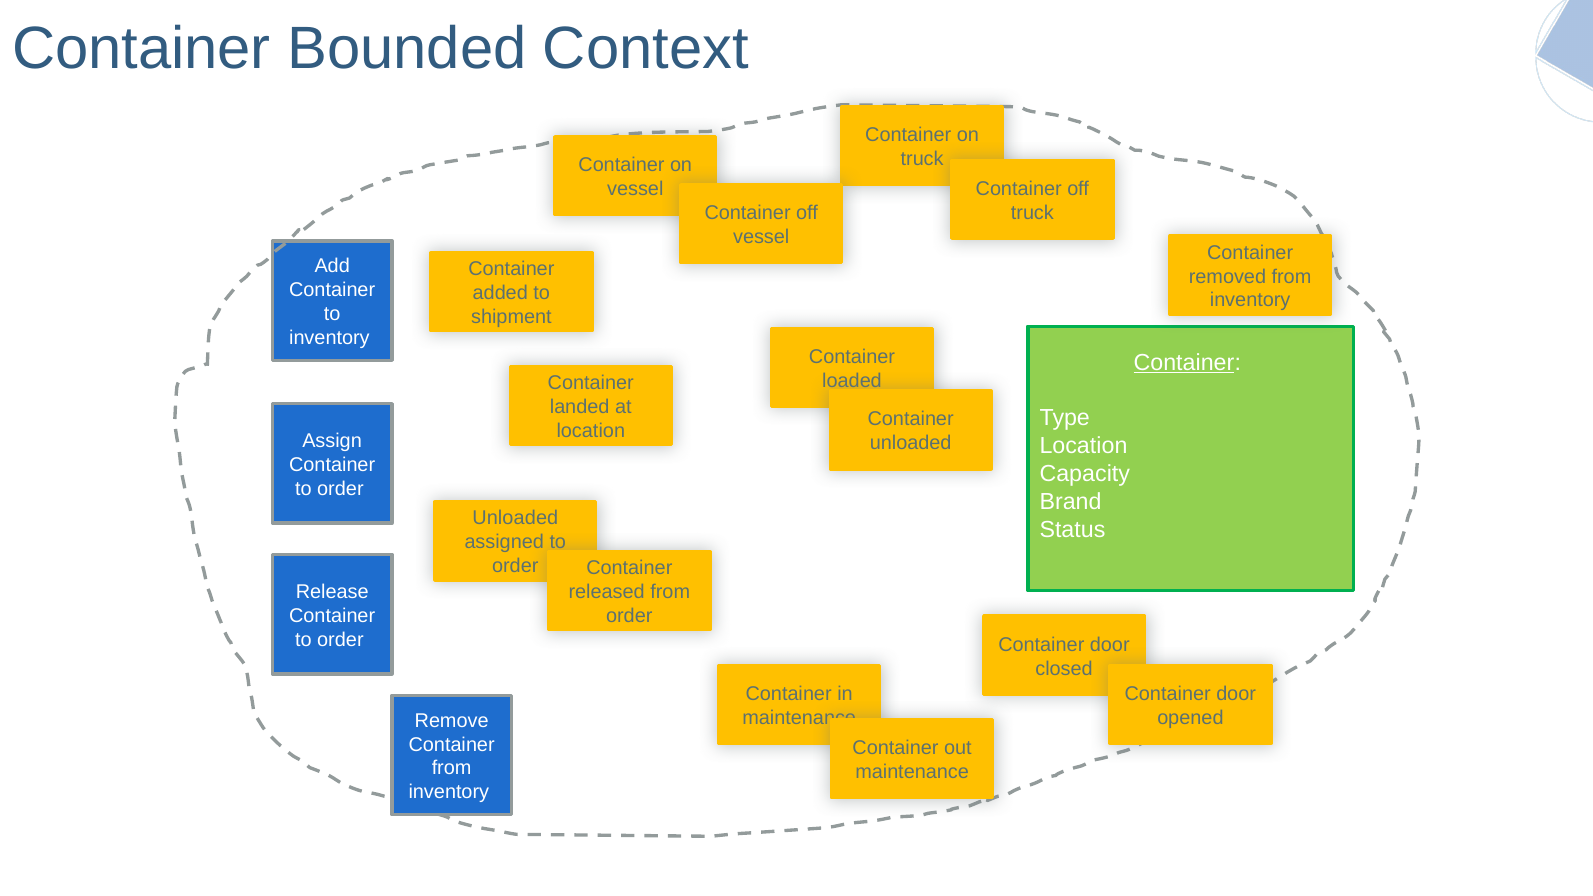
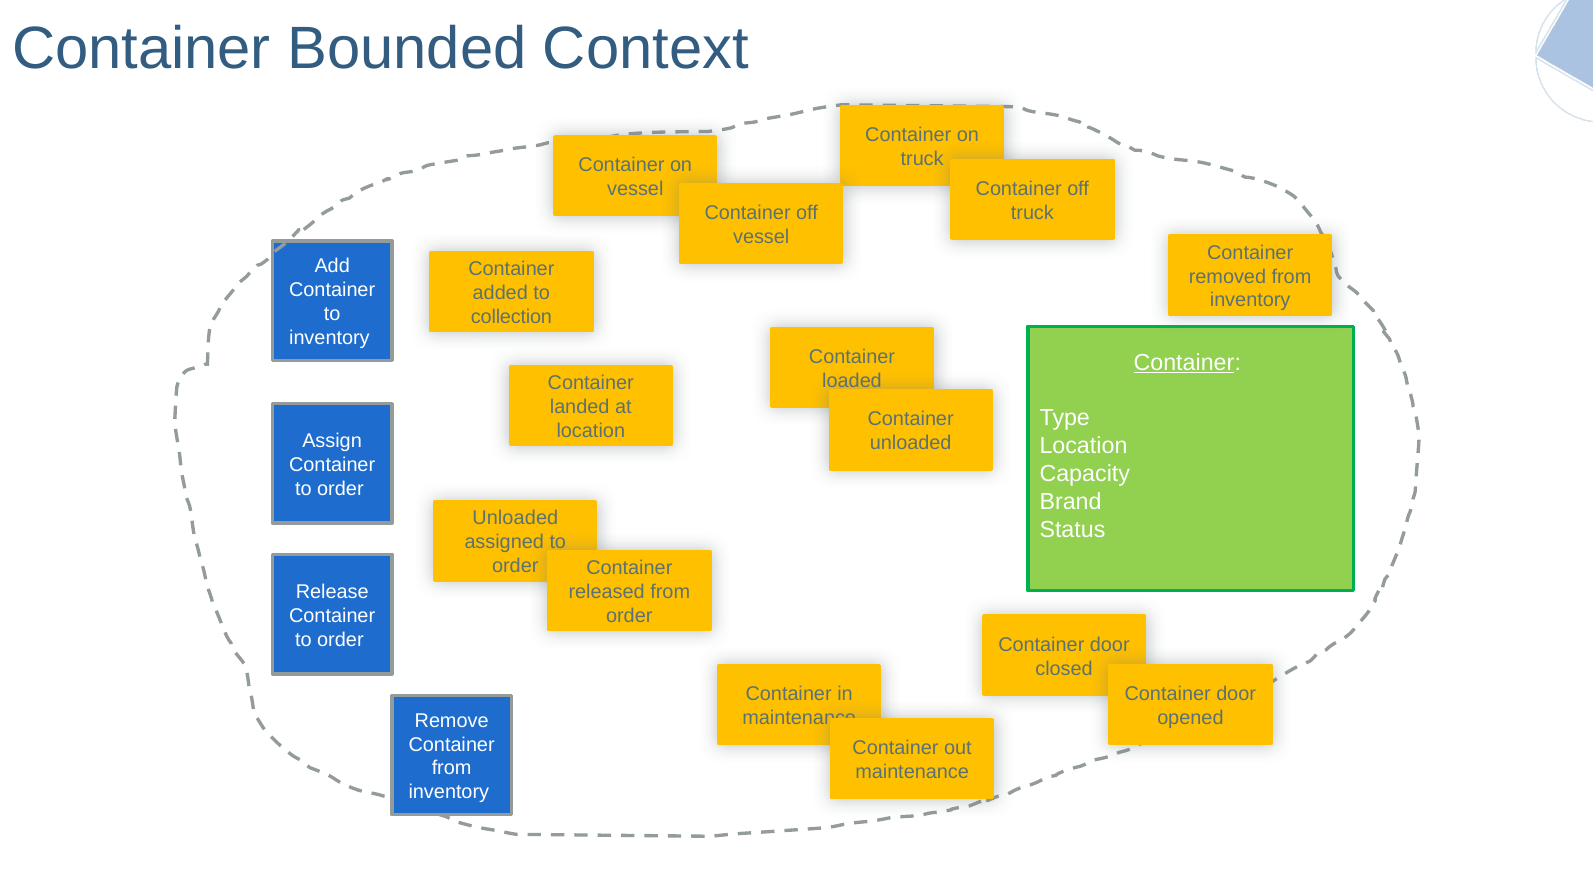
shipment: shipment -> collection
